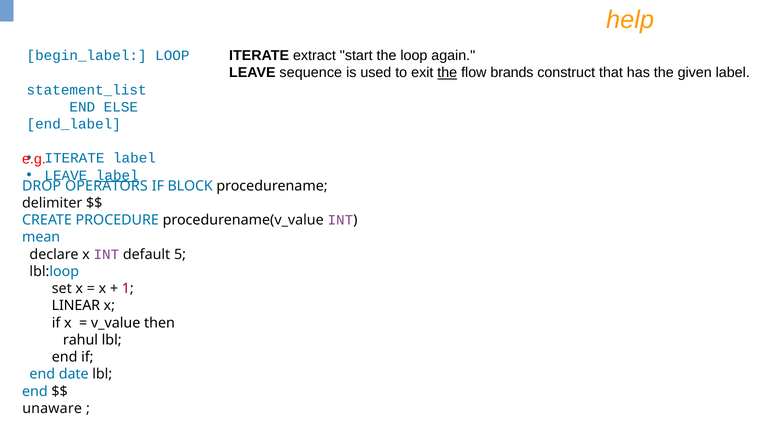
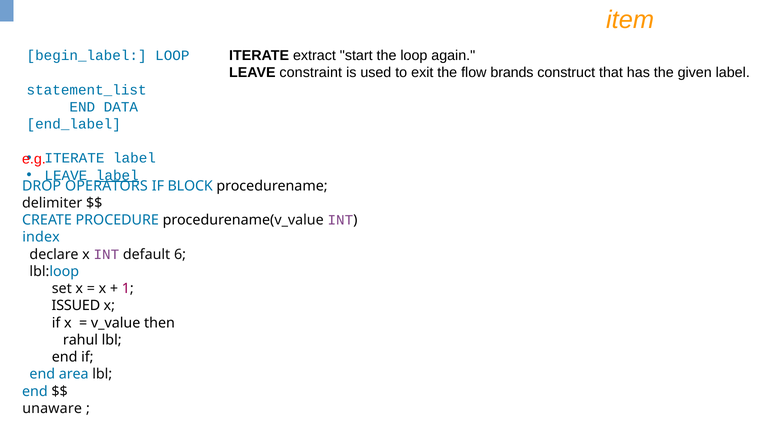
help: help -> item
sequence: sequence -> constraint
the at (447, 73) underline: present -> none
ELSE: ELSE -> DATA
mean: mean -> index
5: 5 -> 6
LINEAR: LINEAR -> ISSUED
date: date -> area
